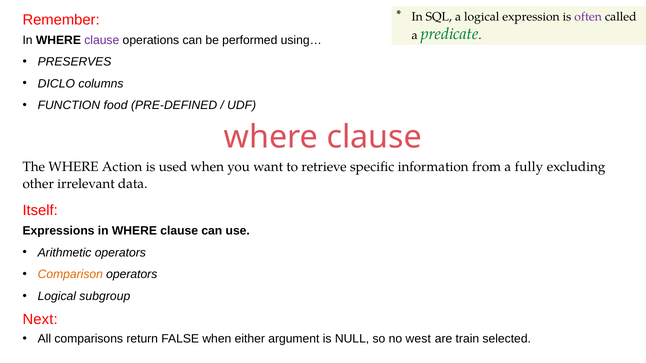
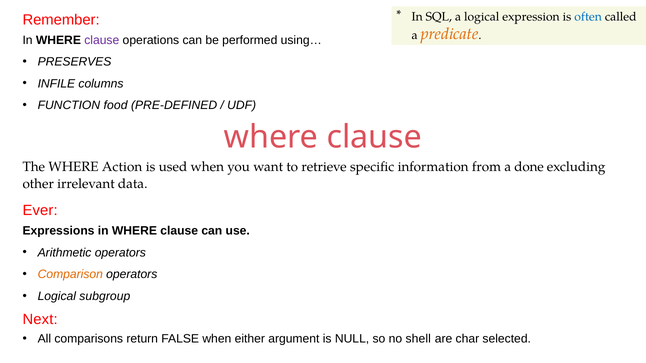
often colour: purple -> blue
predicate colour: green -> orange
DICLO: DICLO -> INFILE
fully: fully -> done
Itself: Itself -> Ever
west: west -> shell
train: train -> char
